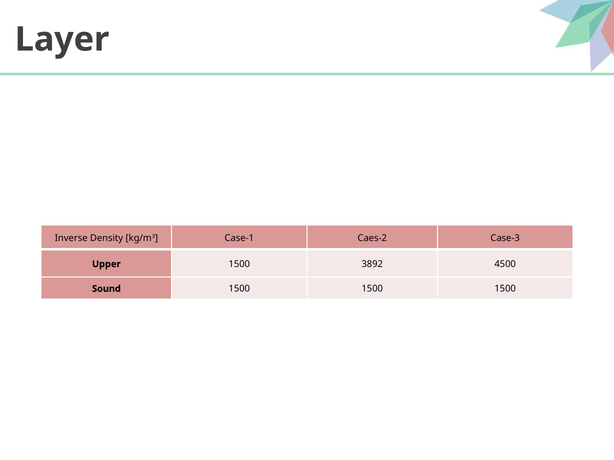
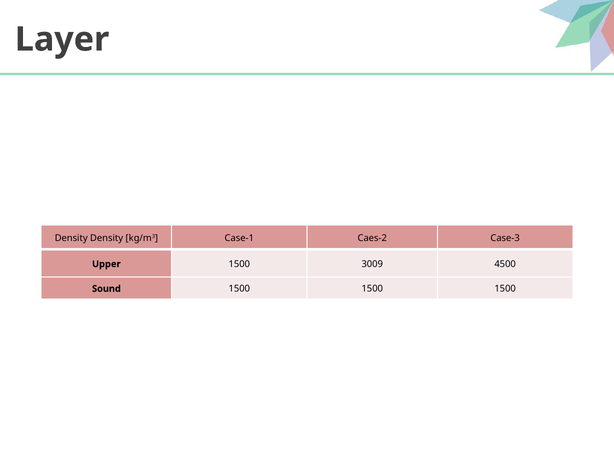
Inverse at (71, 238): Inverse -> Density
3892: 3892 -> 3009
